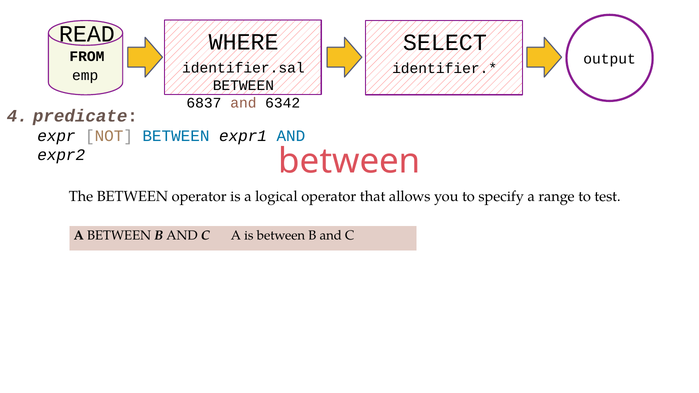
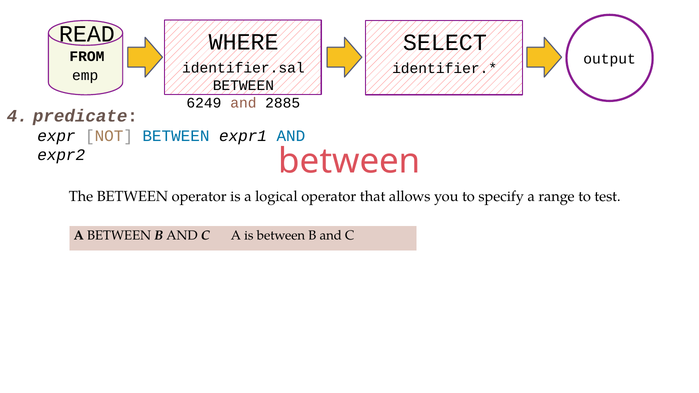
6837: 6837 -> 6249
6342: 6342 -> 2885
